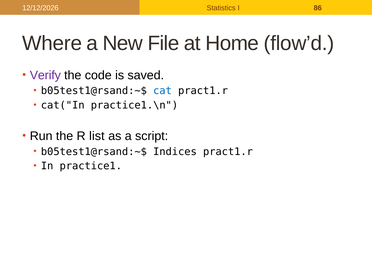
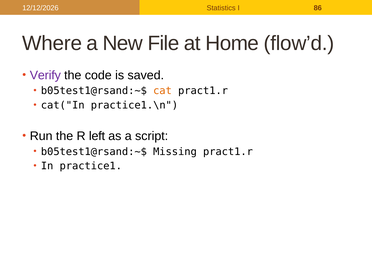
cat colour: blue -> orange
list: list -> left
Indices: Indices -> Missing
